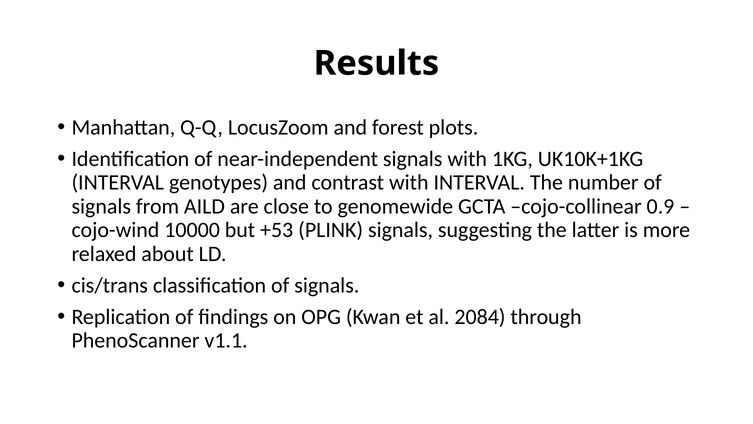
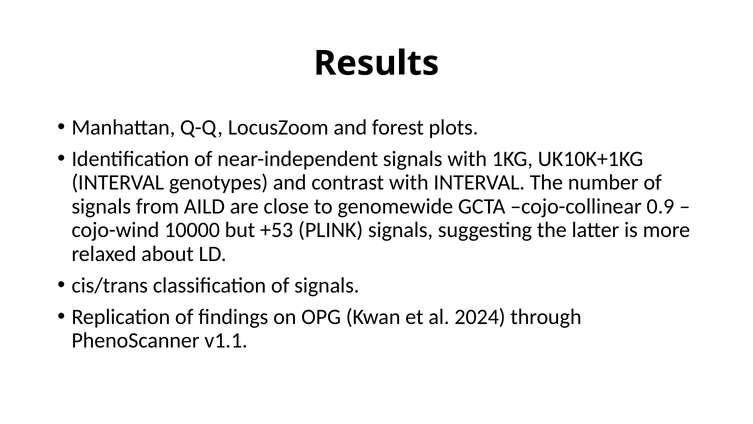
2084: 2084 -> 2024
